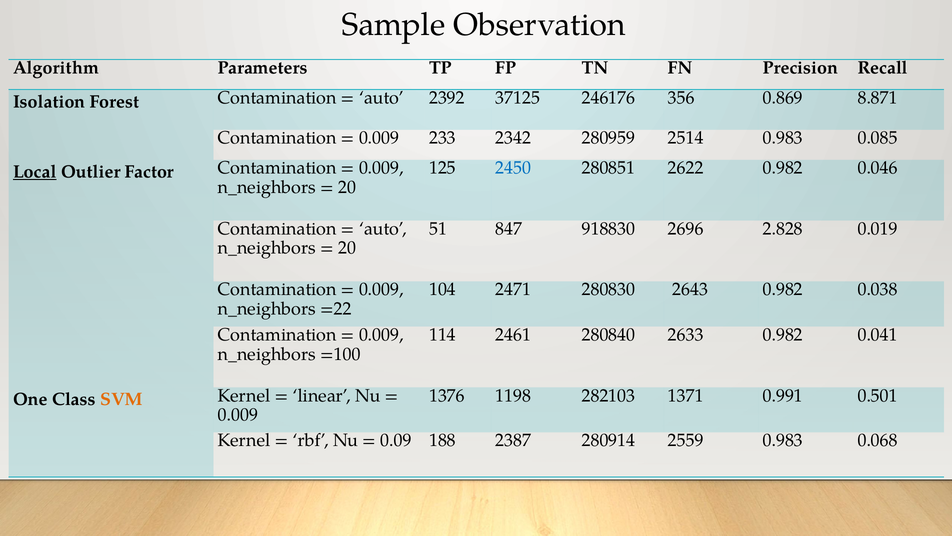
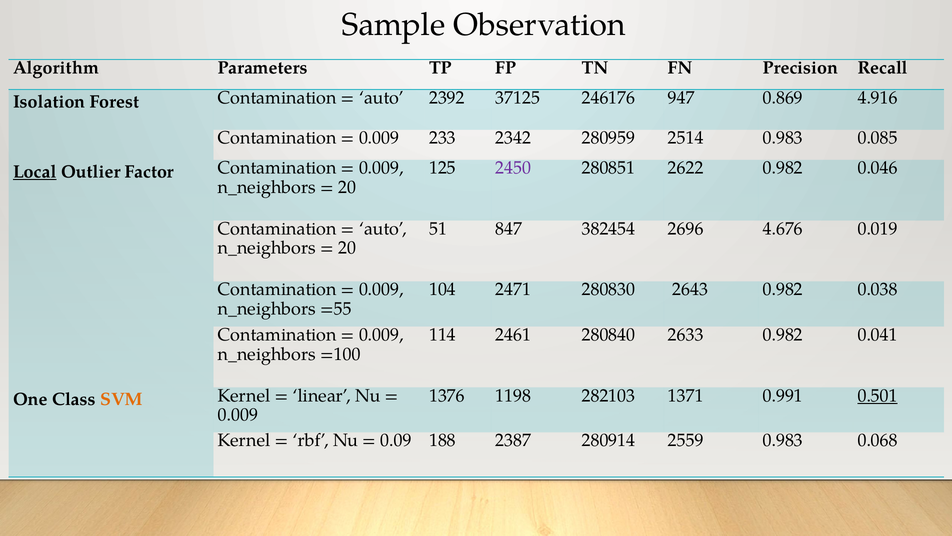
356: 356 -> 947
8.871: 8.871 -> 4.916
2450 colour: blue -> purple
918830: 918830 -> 382454
2.828: 2.828 -> 4.676
=22: =22 -> =55
0.501 underline: none -> present
